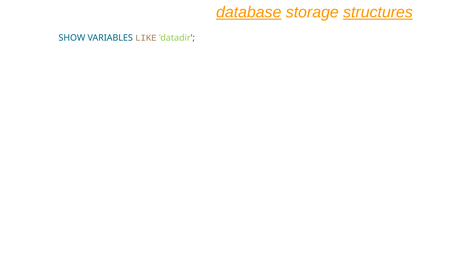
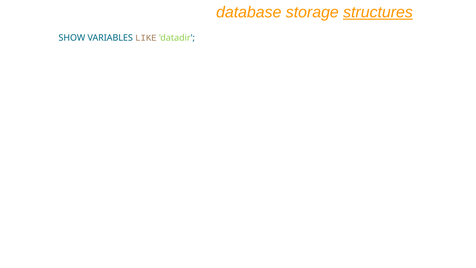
database underline: present -> none
